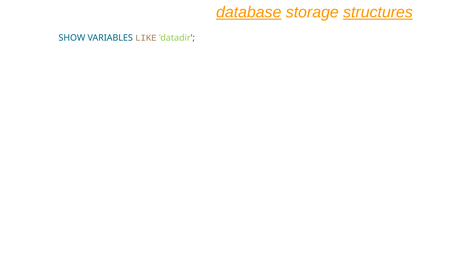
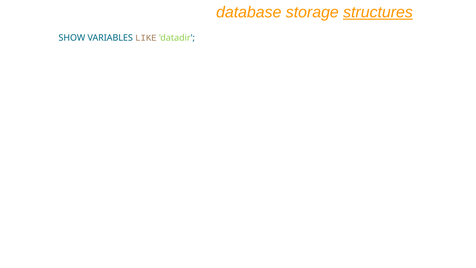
database underline: present -> none
